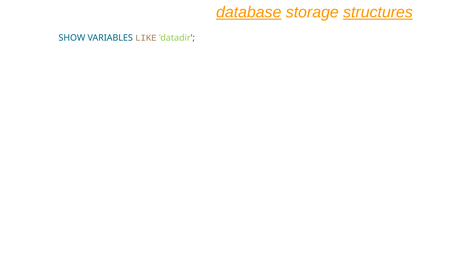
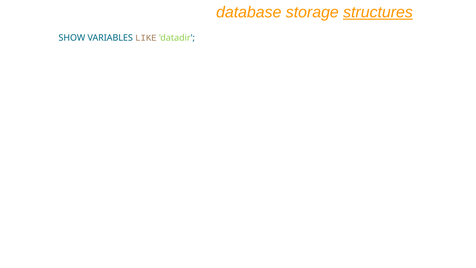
database underline: present -> none
